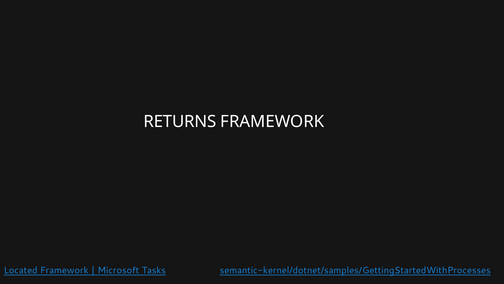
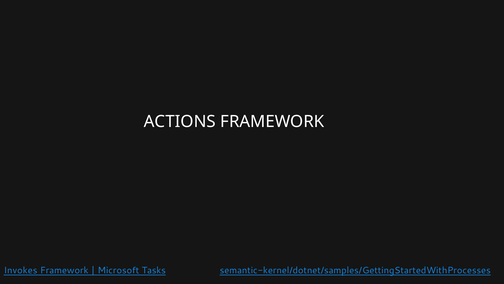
RETURNS: RETURNS -> ACTIONS
Located: Located -> Invokes
